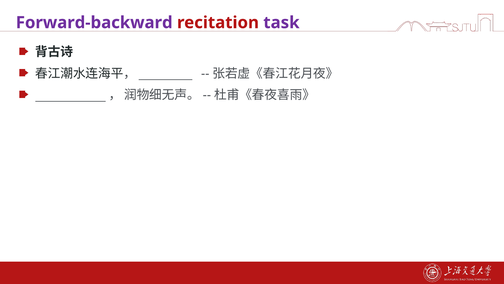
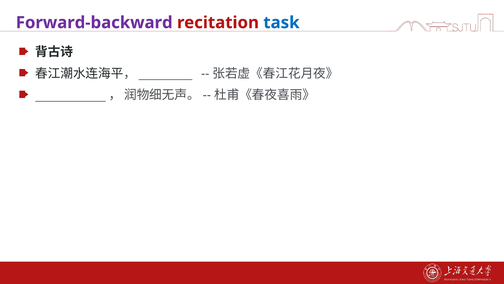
task colour: purple -> blue
